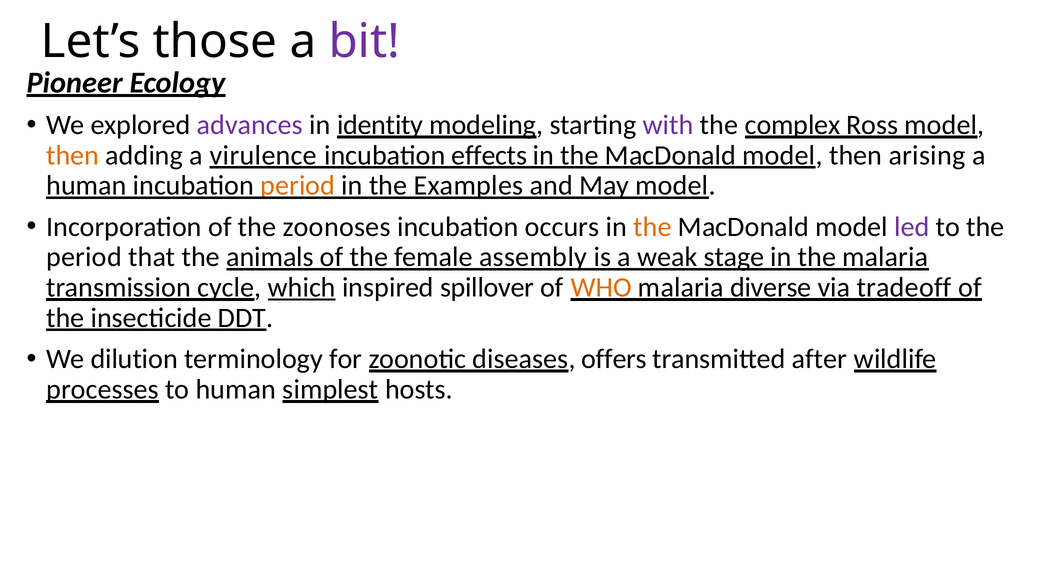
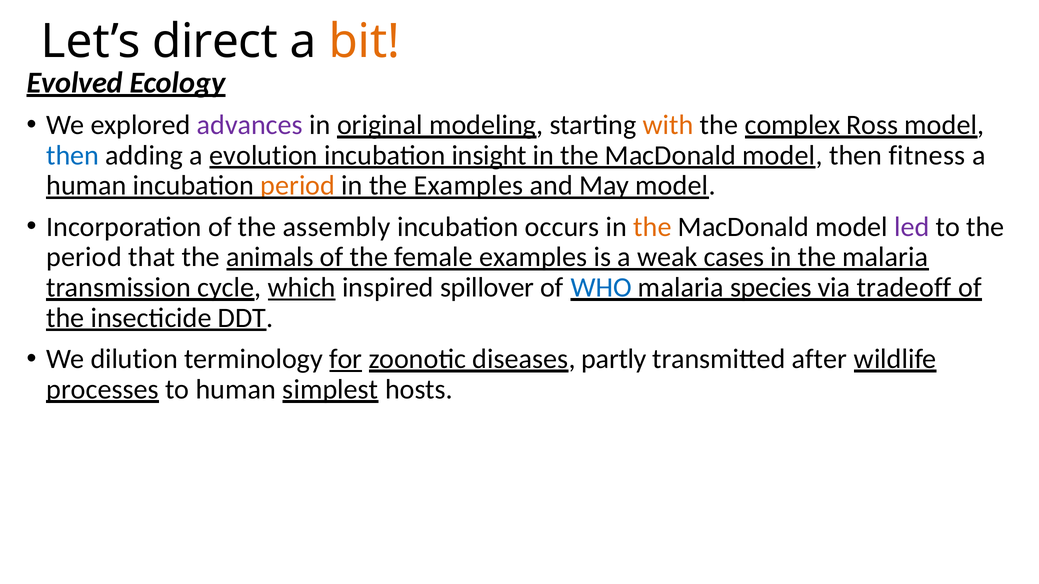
those: those -> direct
bit colour: purple -> orange
Pioneer: Pioneer -> Evolved
identity: identity -> original
with colour: purple -> orange
then at (73, 155) colour: orange -> blue
virulence: virulence -> evolution
effects: effects -> insight
arising: arising -> fitness
zoonoses: zoonoses -> assembly
female assembly: assembly -> examples
weak stage: stage -> cases
WHO colour: orange -> blue
diverse: diverse -> species
for underline: none -> present
offers: offers -> partly
